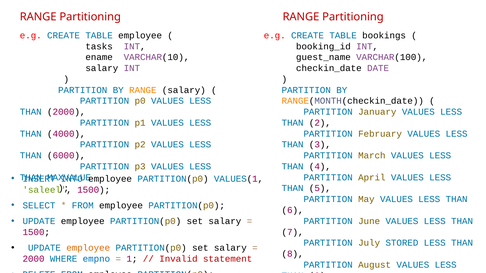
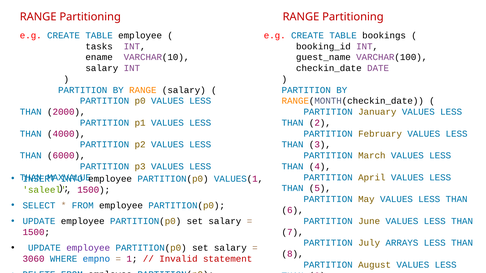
STORED: STORED -> ARRAYS
employee at (88, 248) colour: orange -> purple
2000 at (34, 259): 2000 -> 3060
